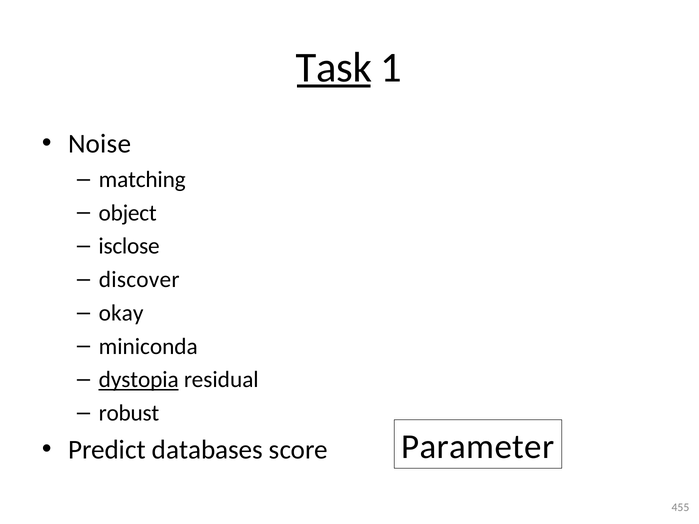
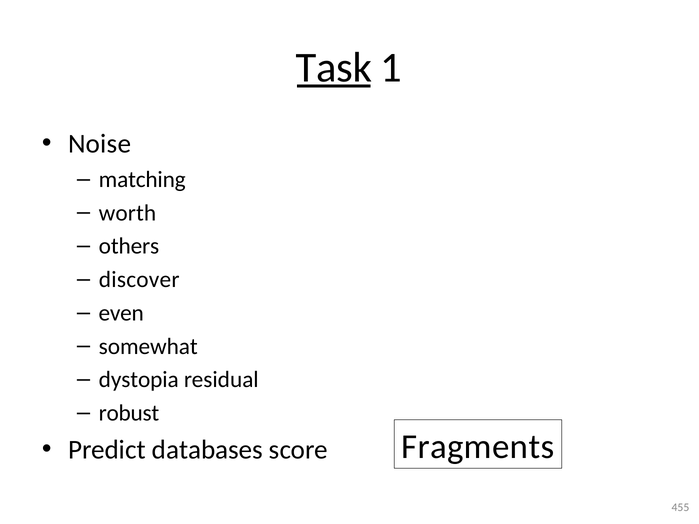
object: object -> worth
isclose: isclose -> others
okay: okay -> even
miniconda: miniconda -> somewhat
dystopia underline: present -> none
Parameter: Parameter -> Fragments
